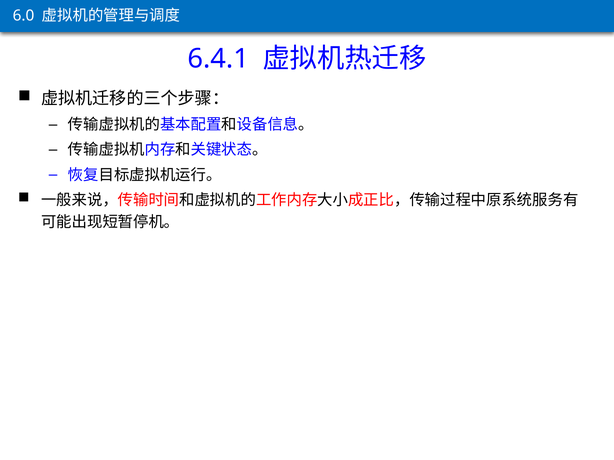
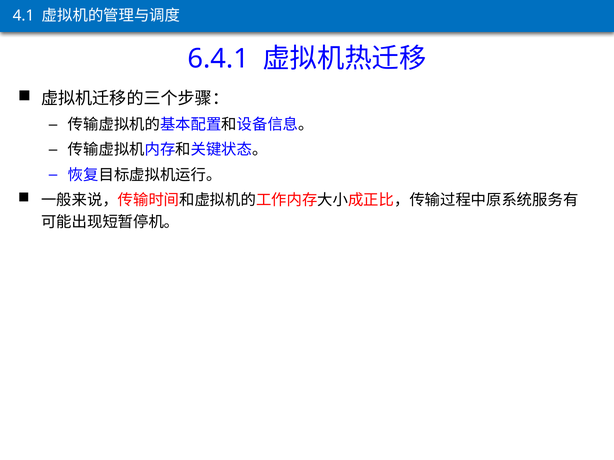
6.0: 6.0 -> 4.1
